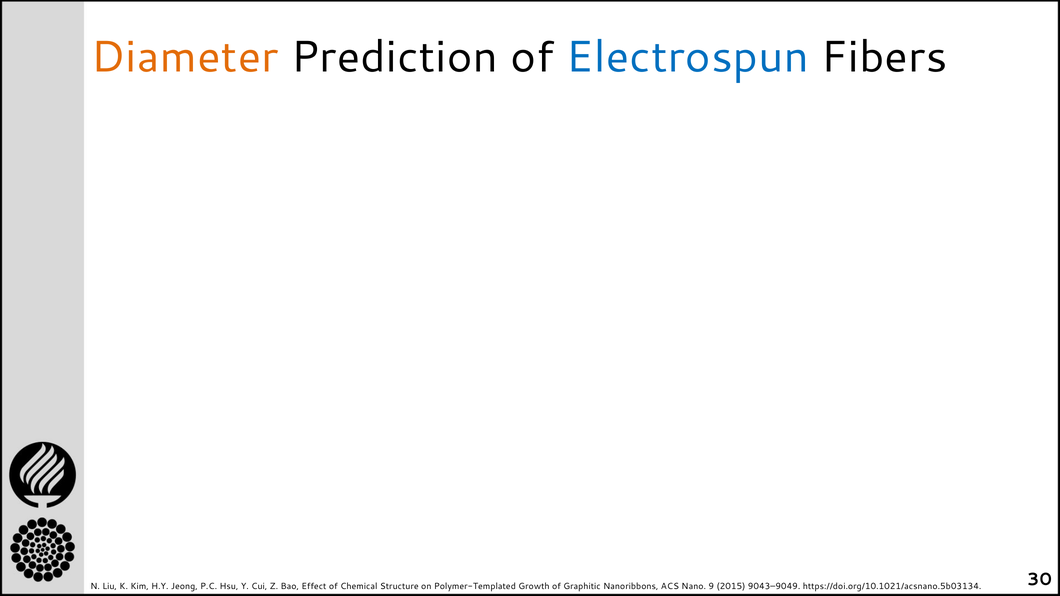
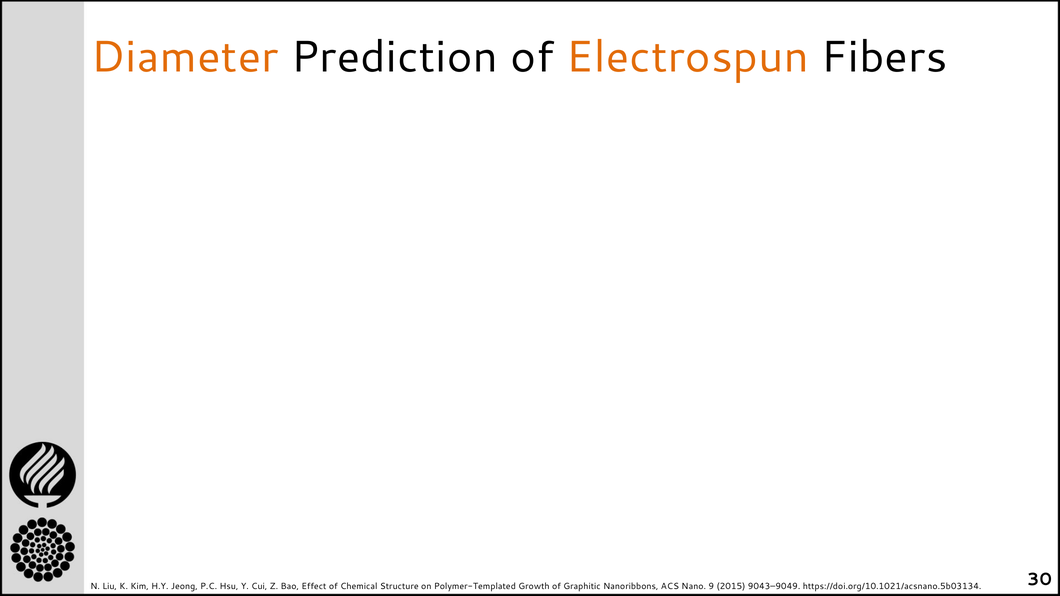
Electrospun colour: blue -> orange
